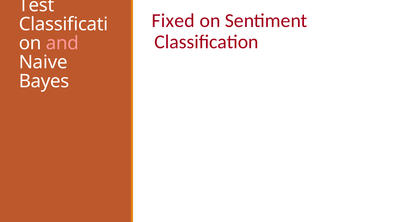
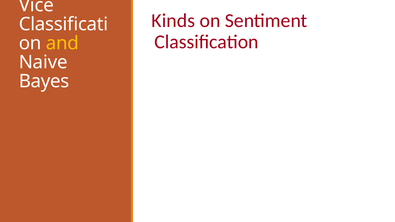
Test: Test -> Vice
Fixed: Fixed -> Kinds
and colour: pink -> yellow
